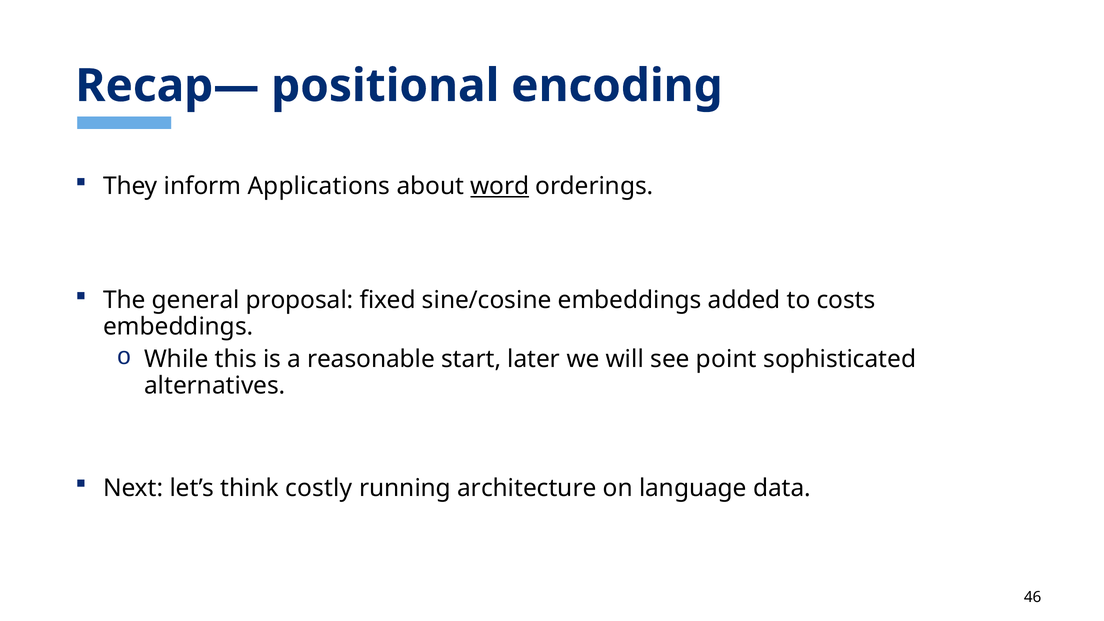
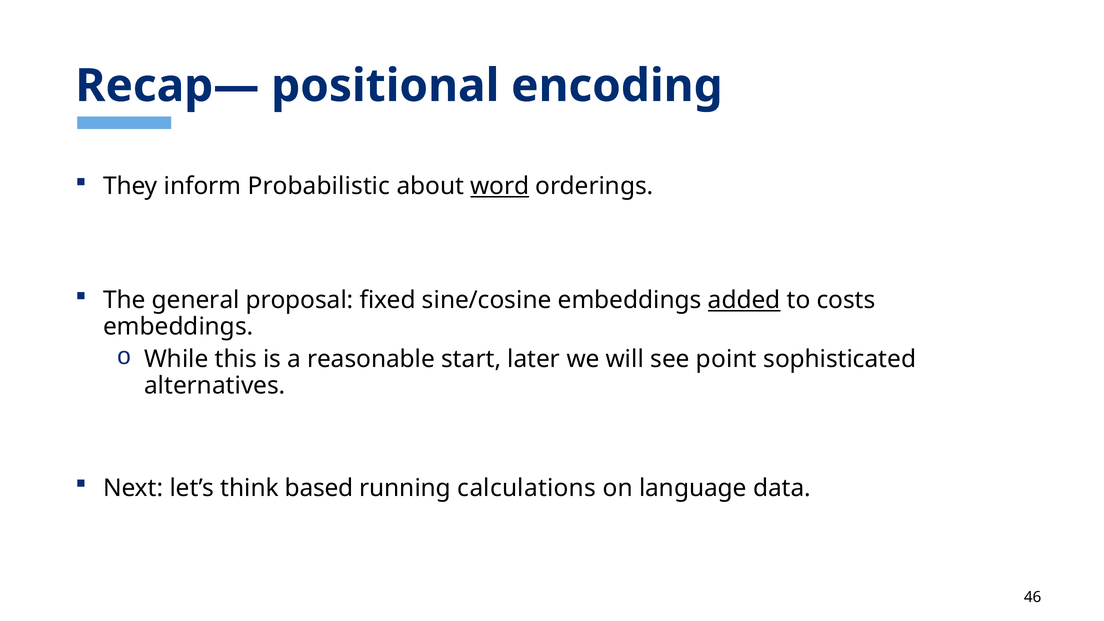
Applications: Applications -> Probabilistic
added underline: none -> present
costly: costly -> based
architecture: architecture -> calculations
